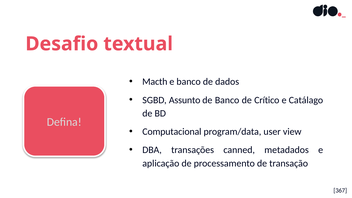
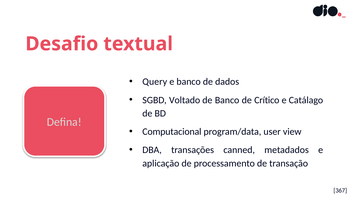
Macth: Macth -> Query
Assunto: Assunto -> Voltado
